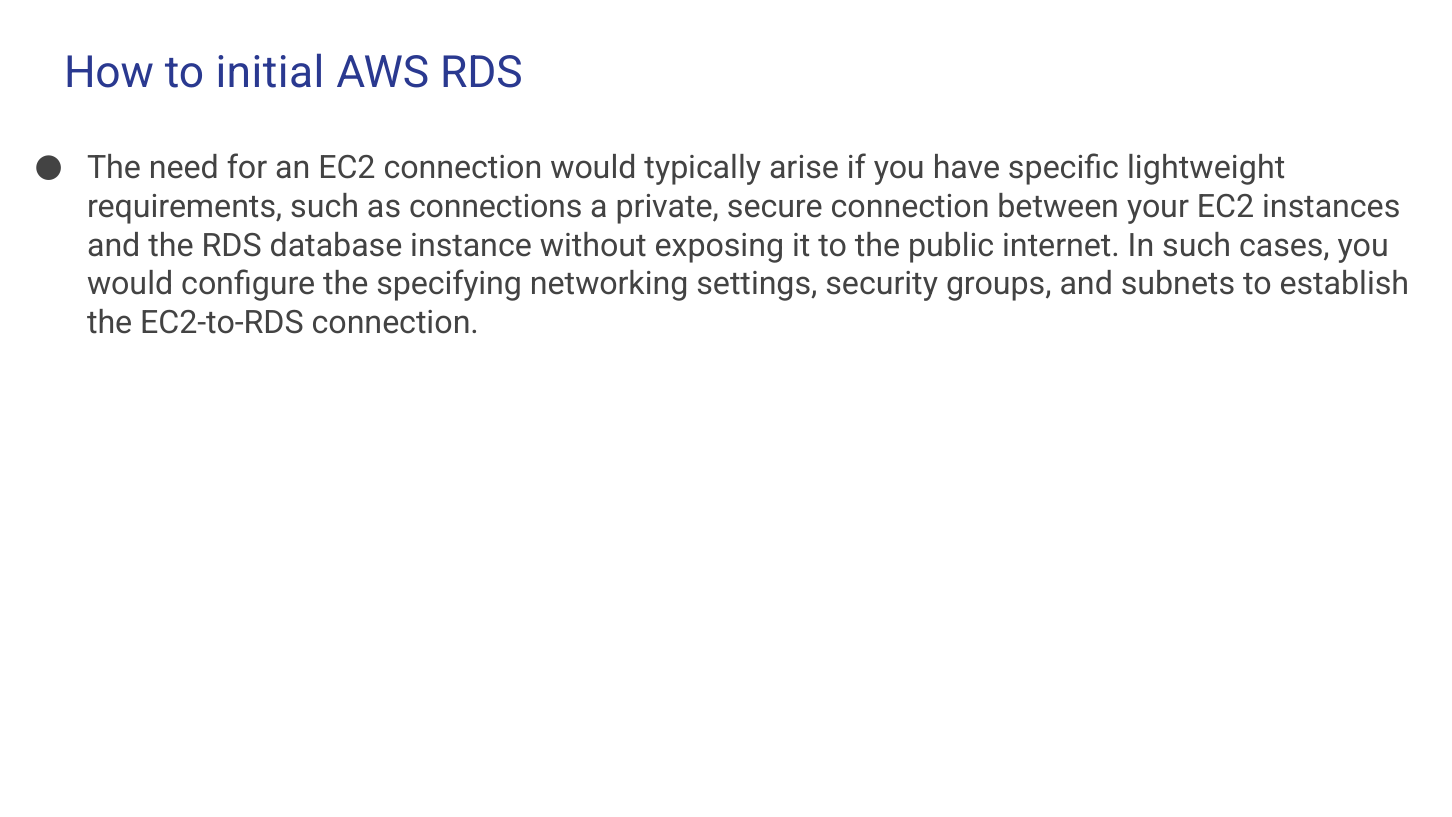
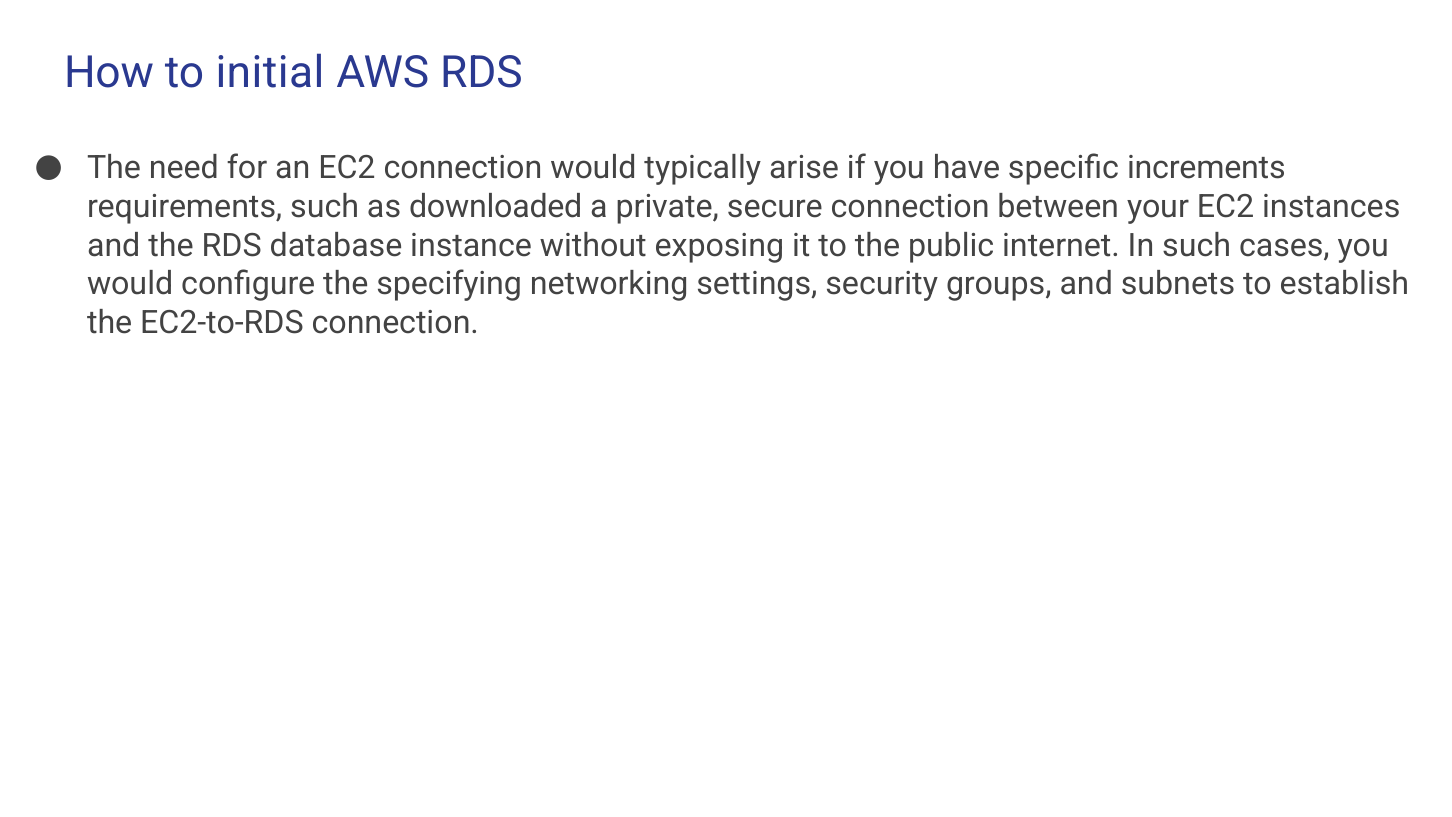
lightweight: lightweight -> increments
connections: connections -> downloaded
